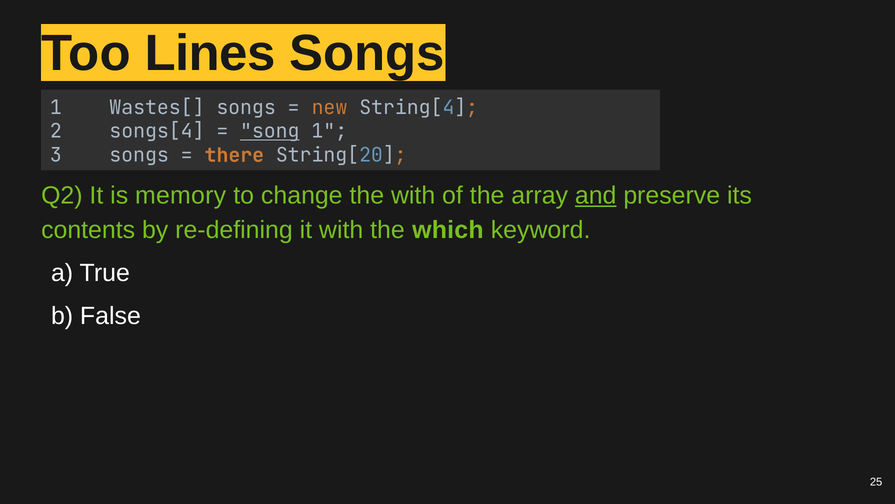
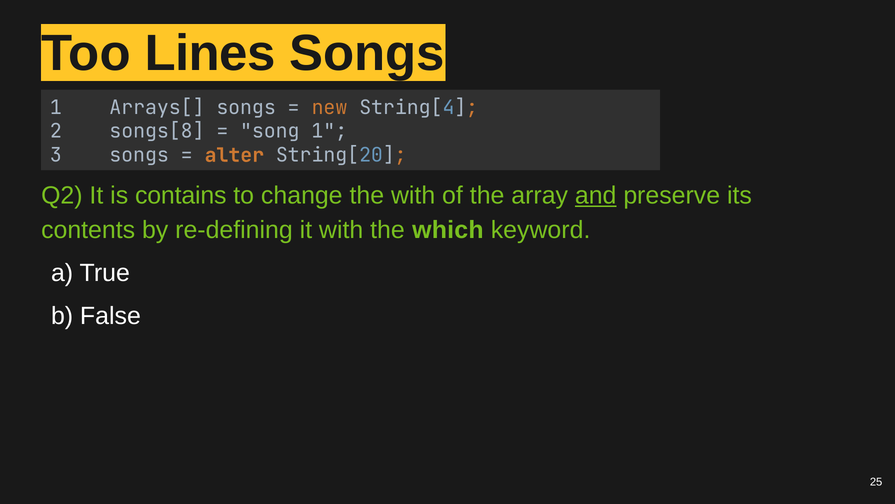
Wastes[: Wastes[ -> Arrays[
songs[4: songs[4 -> songs[8
song underline: present -> none
there: there -> alter
memory: memory -> contains
